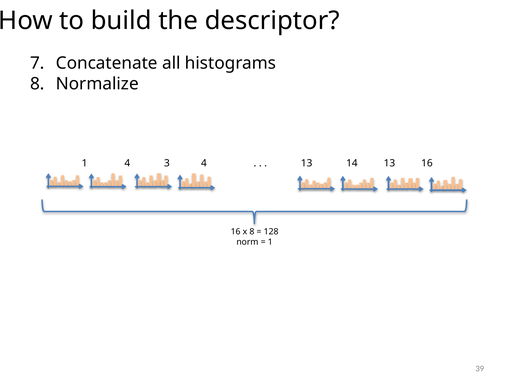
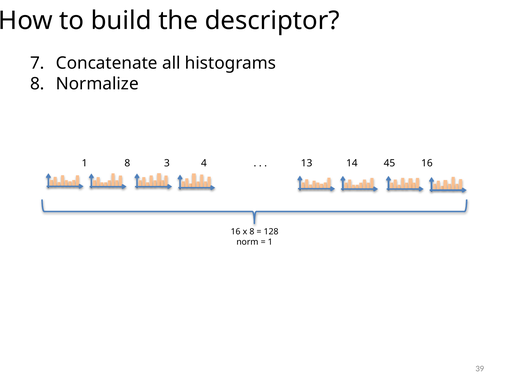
1 4: 4 -> 8
14 13: 13 -> 45
